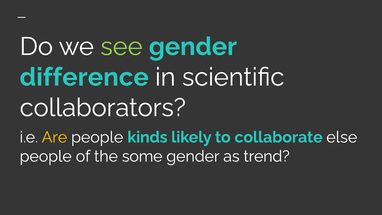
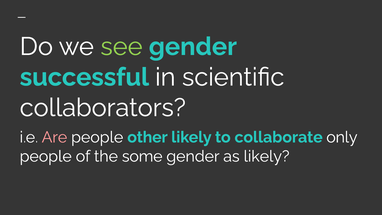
difference: difference -> successful
Are colour: yellow -> pink
kinds: kinds -> other
else: else -> only
as trend: trend -> likely
